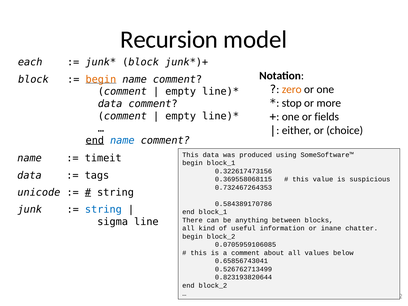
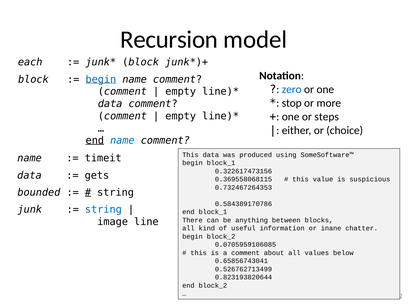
begin at (101, 79) colour: orange -> blue
zero colour: orange -> blue
fields: fields -> steps
tags: tags -> gets
unicode: unicode -> bounded
sigma: sigma -> image
